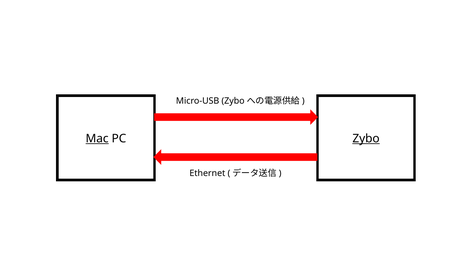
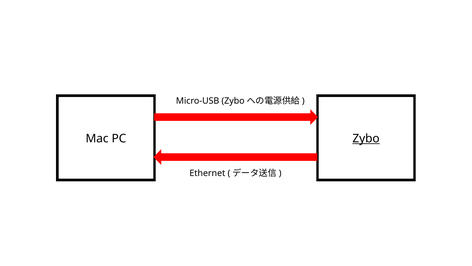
Mac underline: present -> none
